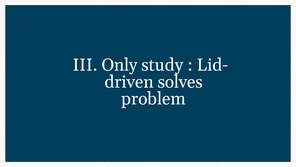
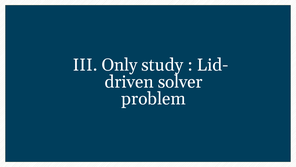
solves: solves -> solver
